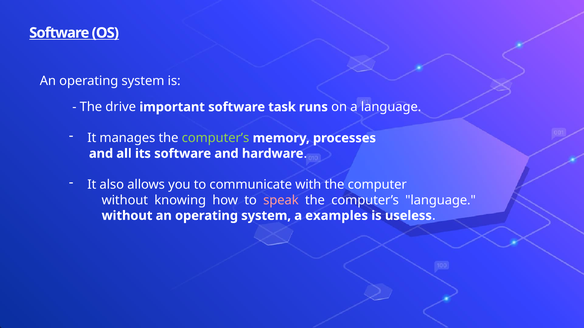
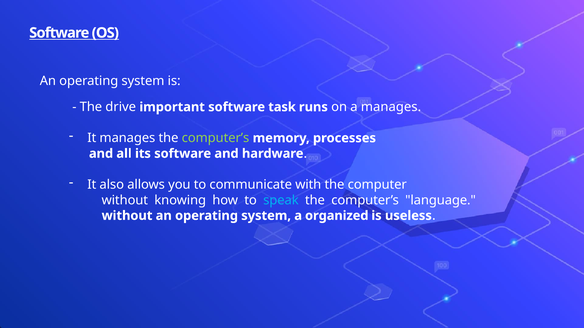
a language: language -> manages
speak colour: pink -> light blue
examples: examples -> organized
